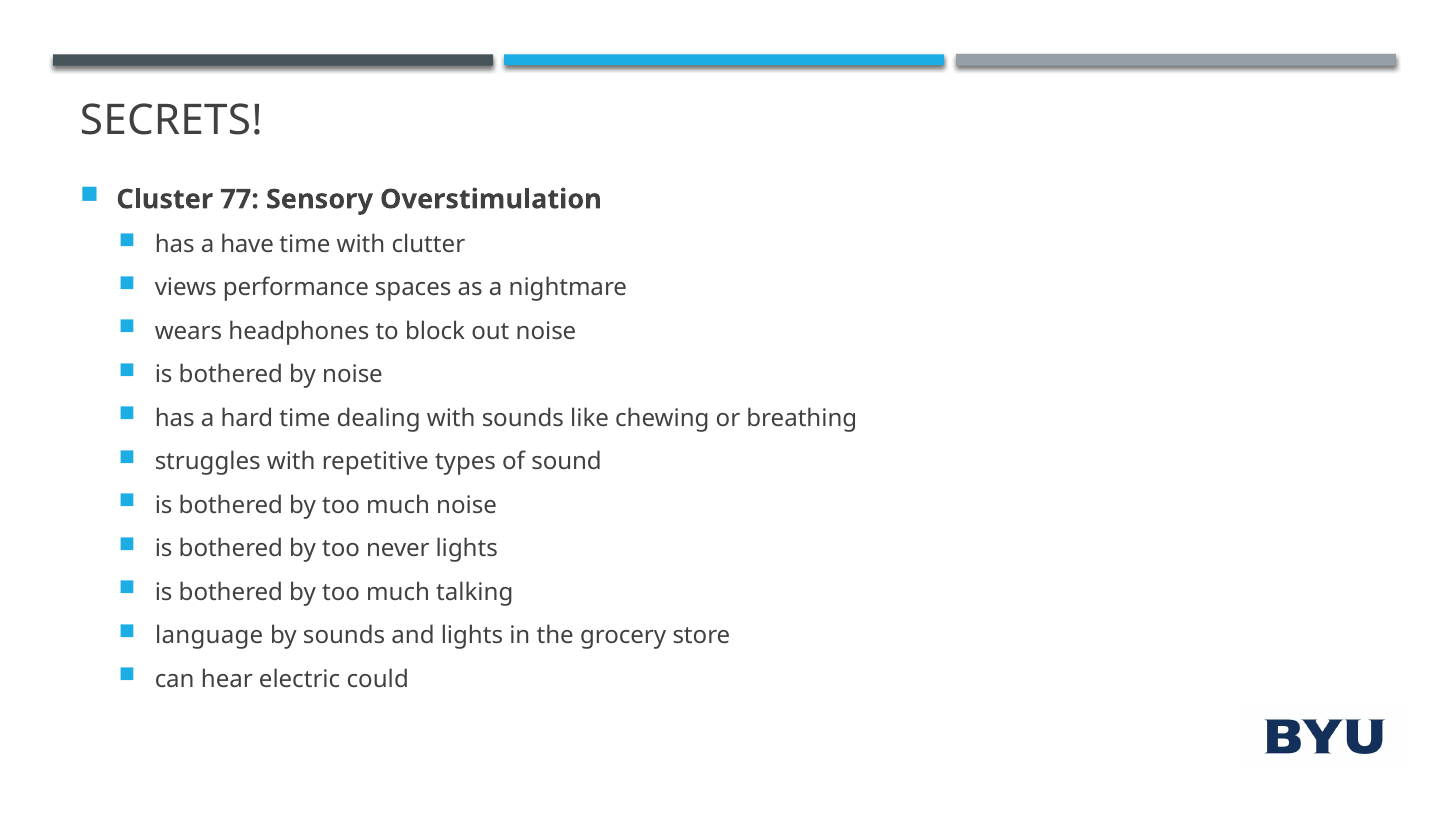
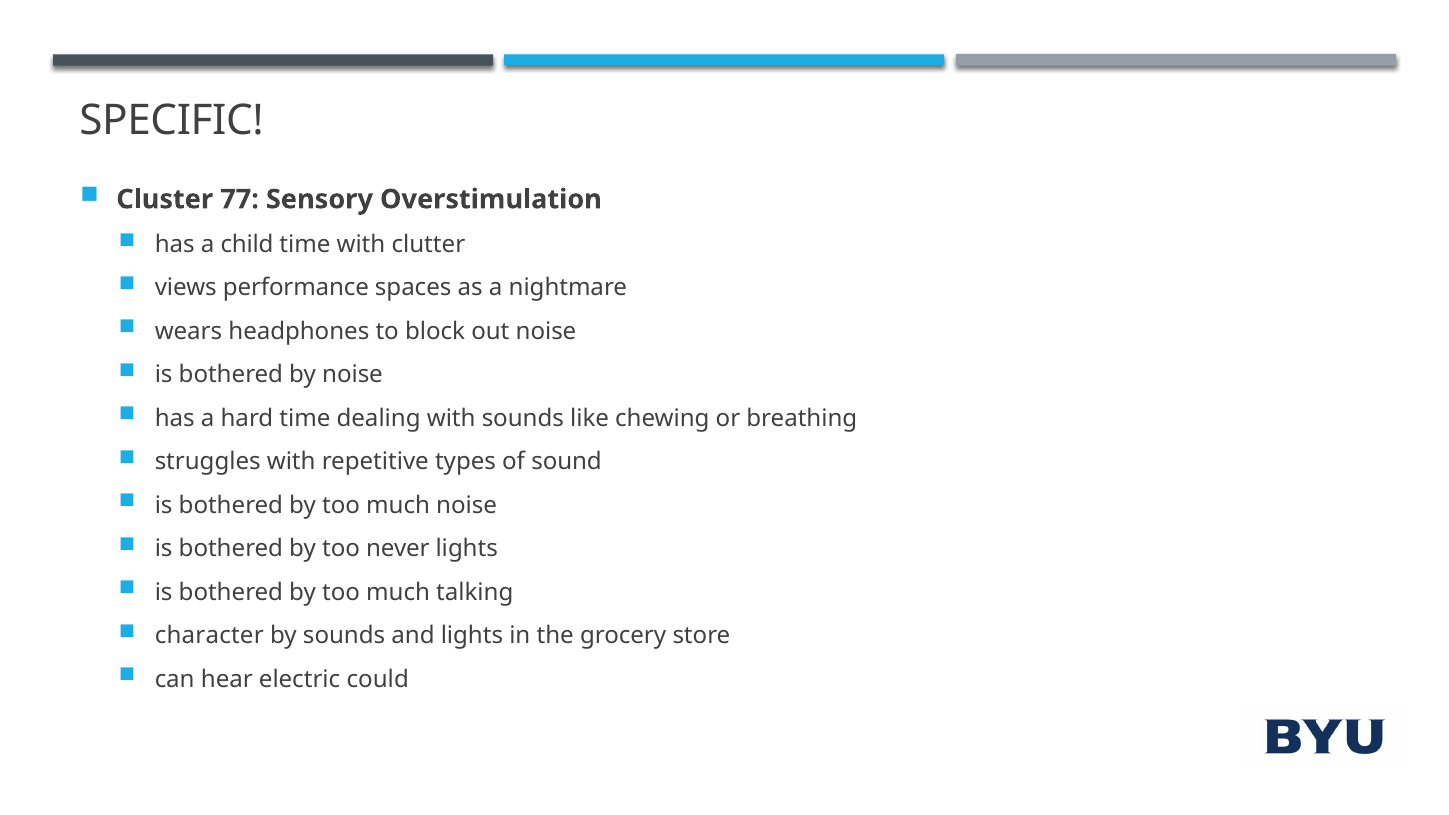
SECRETS: SECRETS -> SPECIFIC
have: have -> child
language: language -> character
